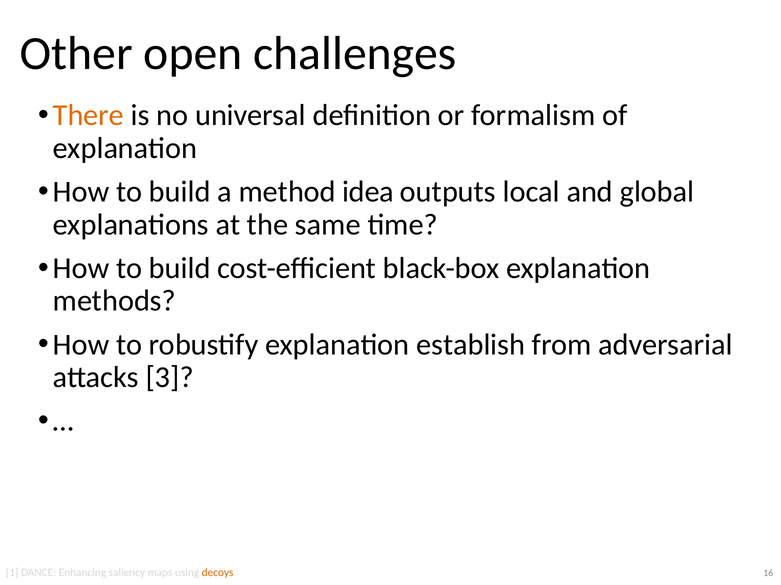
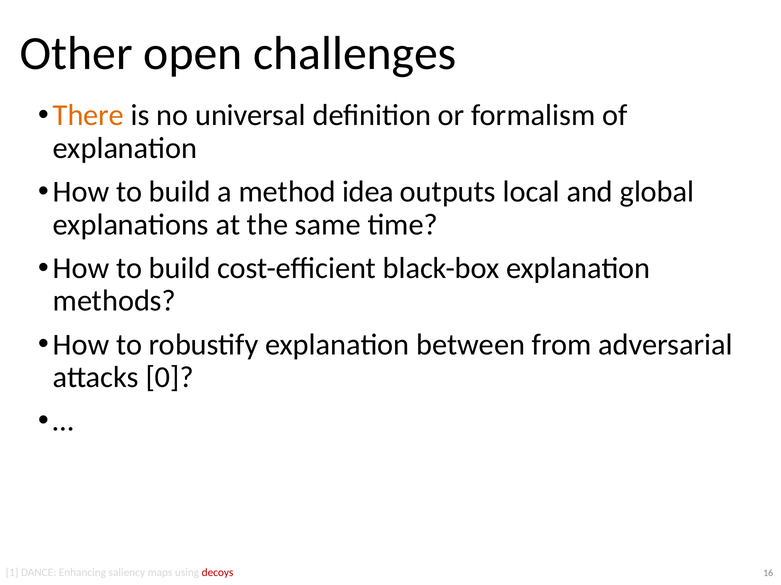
establish: establish -> between
3: 3 -> 0
decoys colour: orange -> red
